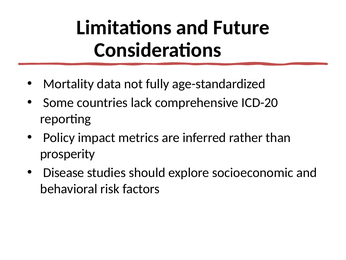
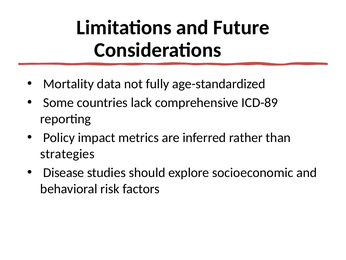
ICD-20: ICD-20 -> ICD-89
prosperity: prosperity -> strategies
